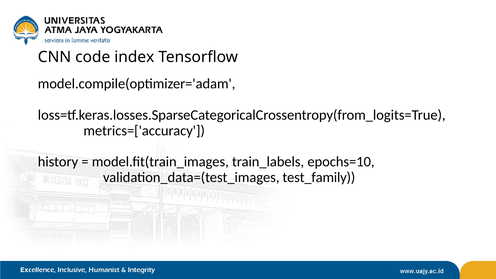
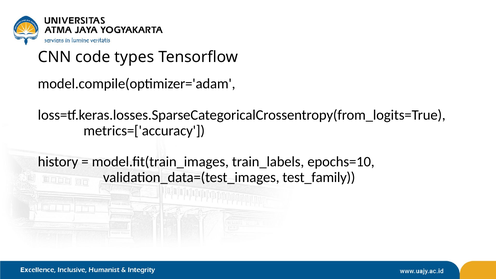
index: index -> types
